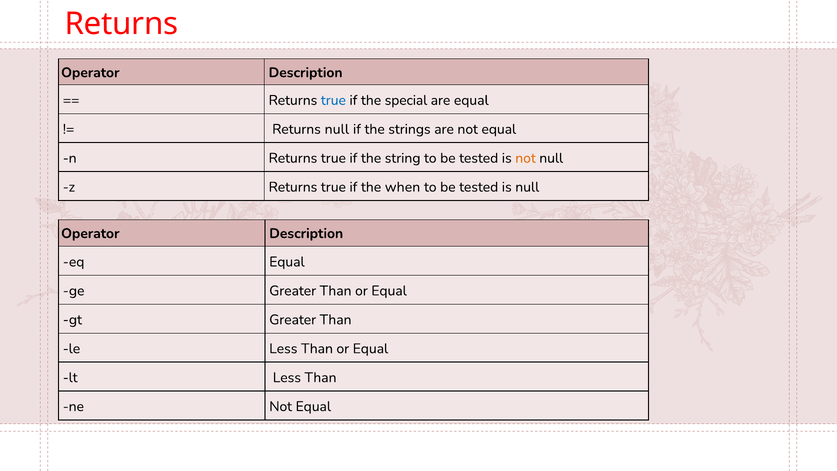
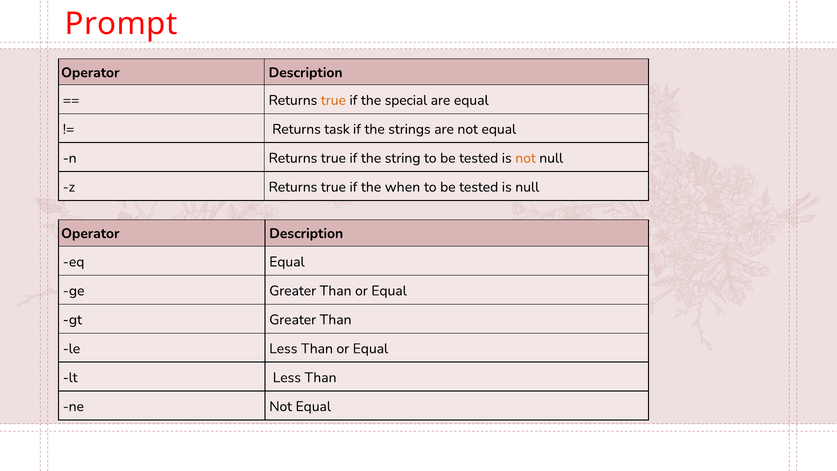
Returns at (121, 24): Returns -> Prompt
true at (333, 100) colour: blue -> orange
Returns null: null -> task
